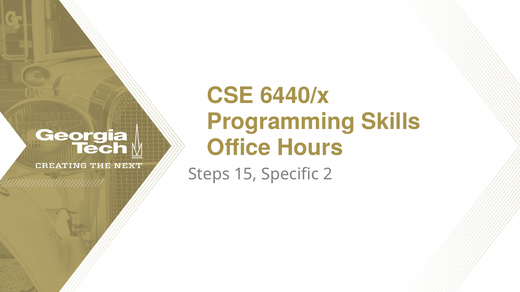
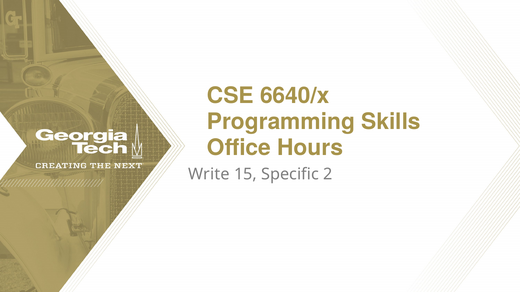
6440/x: 6440/x -> 6640/x
Steps: Steps -> Write
